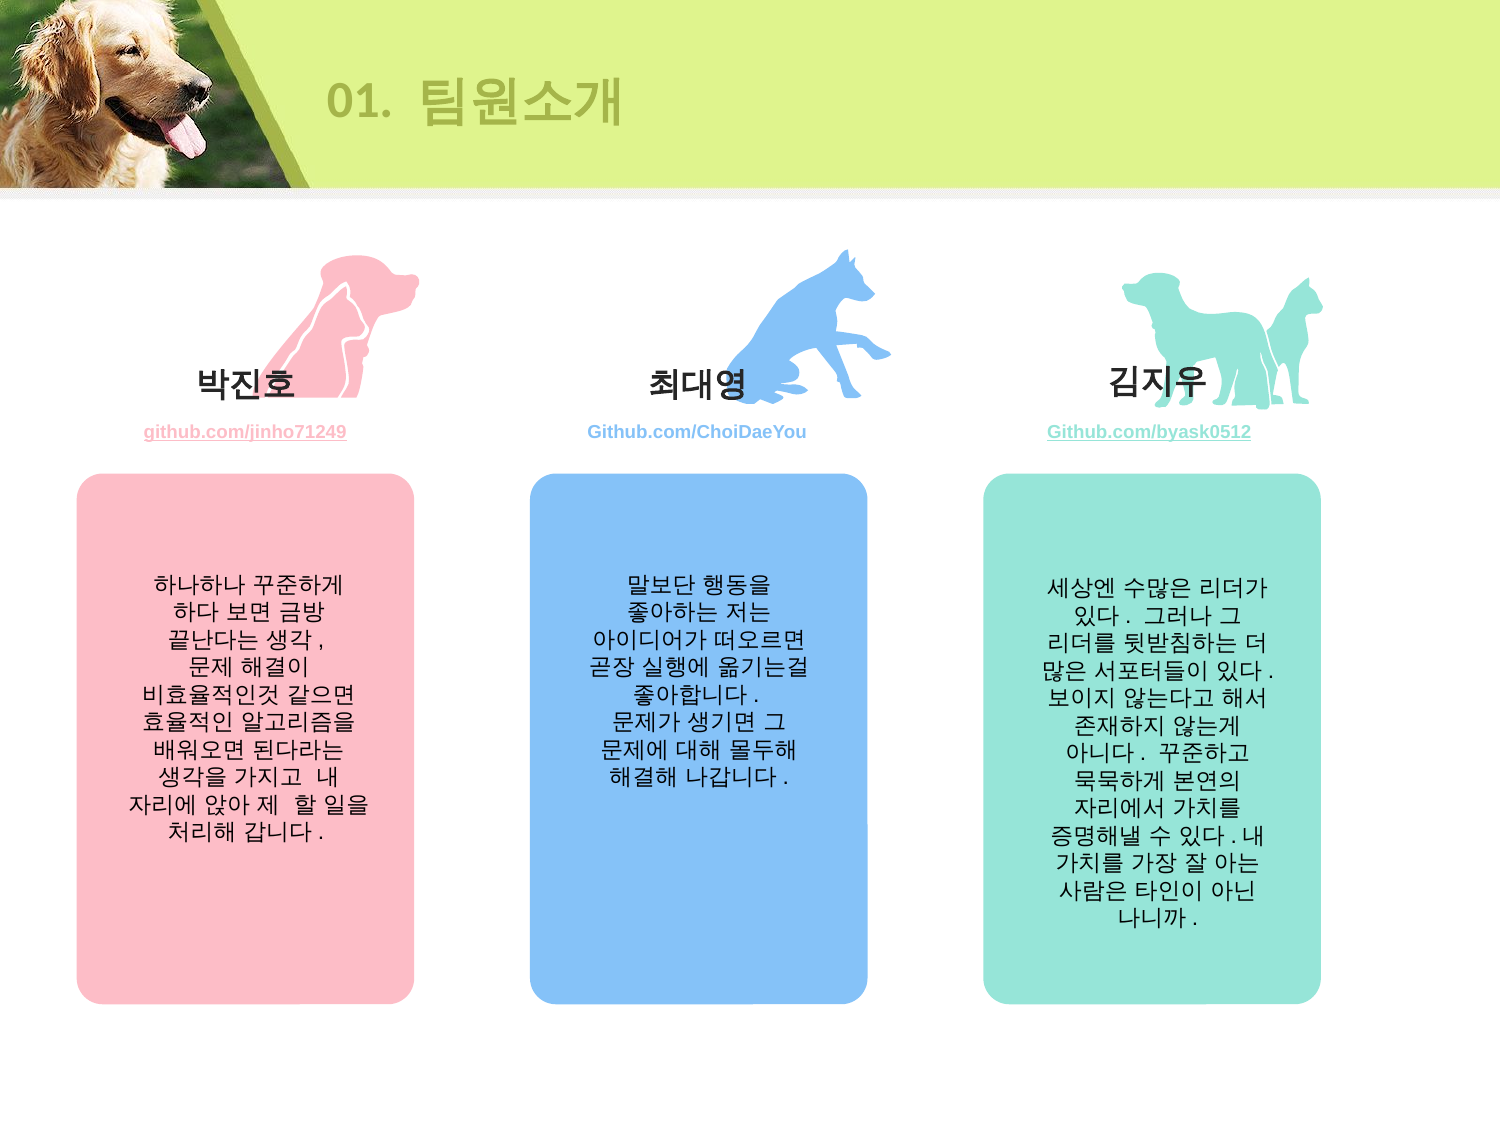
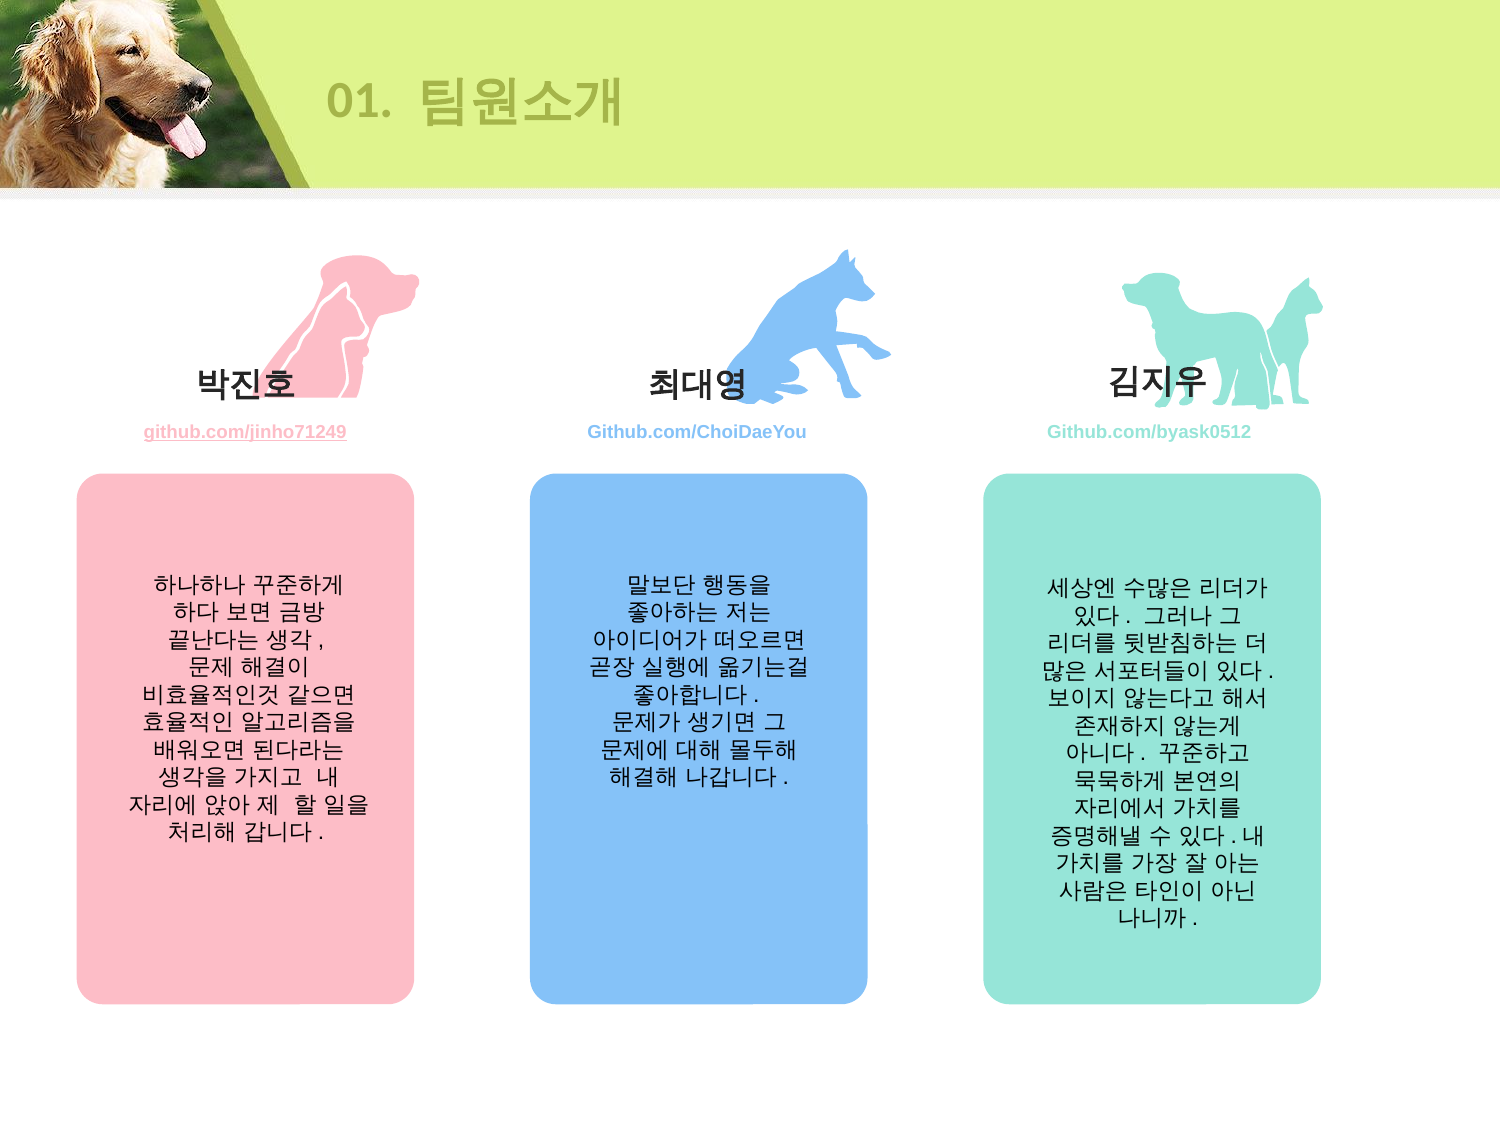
Github.com/byask0512 underline: present -> none
